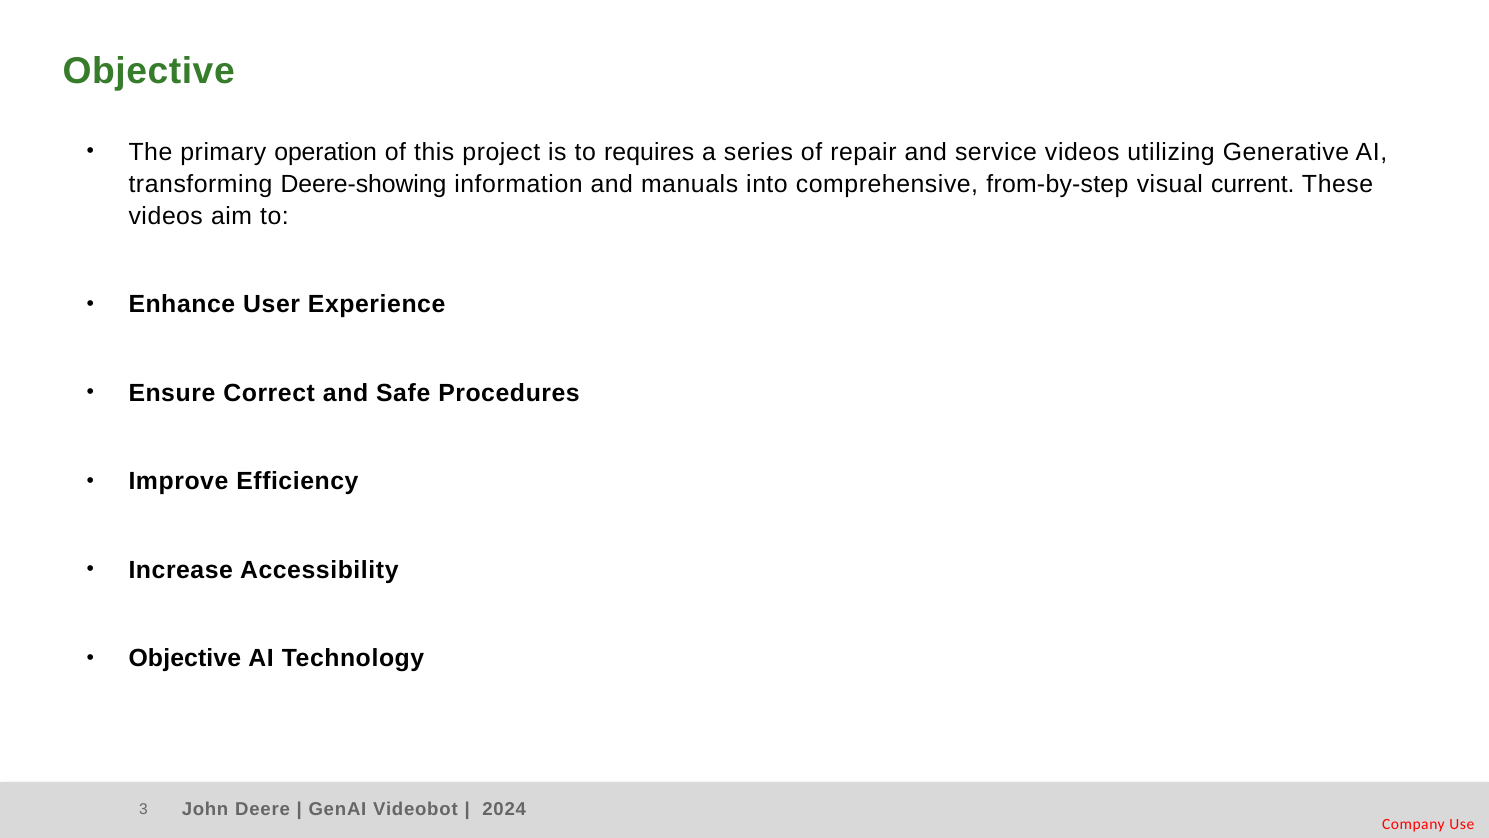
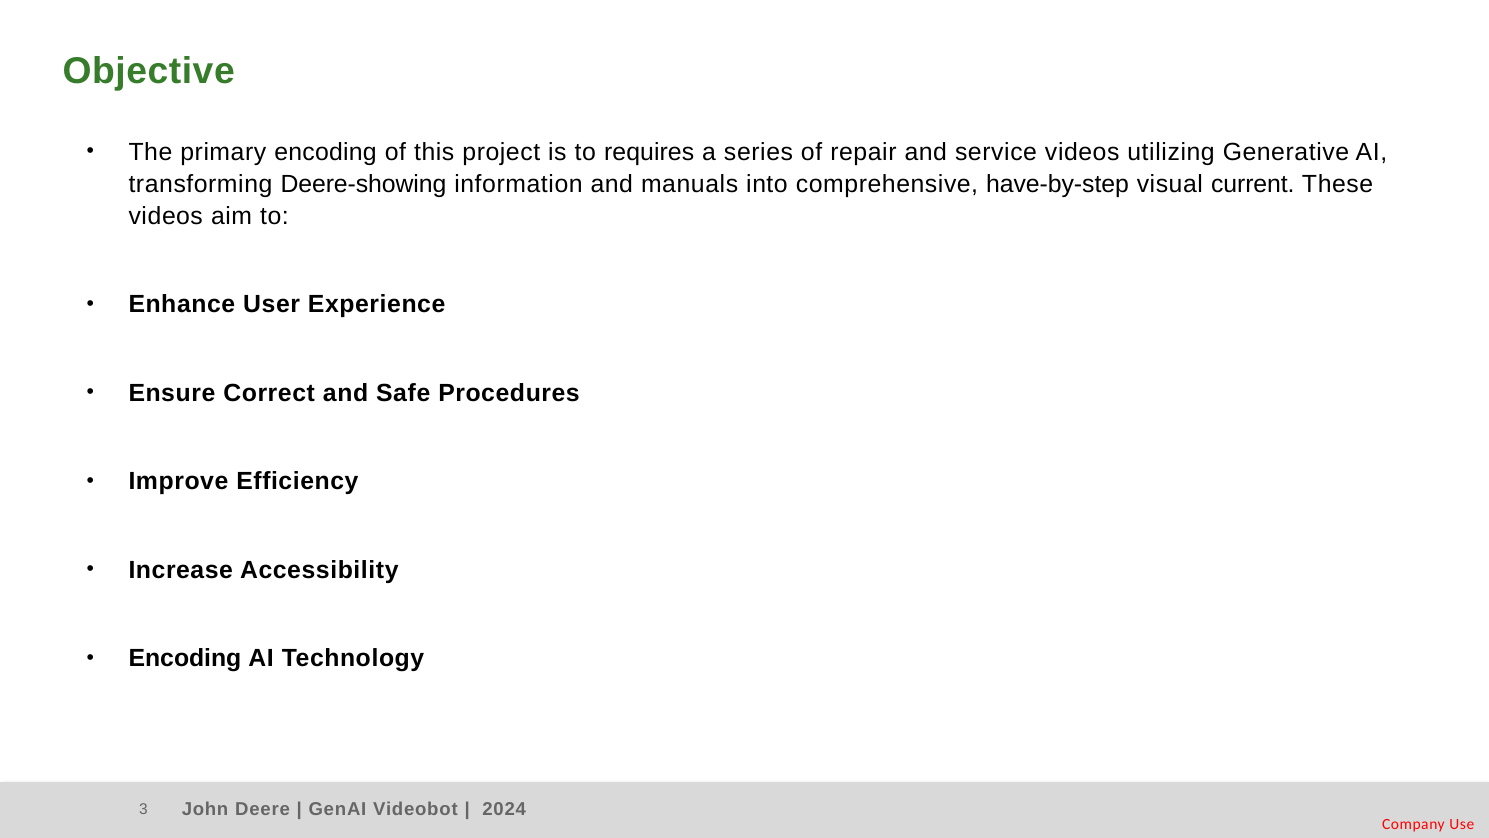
primary operation: operation -> encoding
from-by-step: from-by-step -> have-by-step
Objective at (185, 658): Objective -> Encoding
